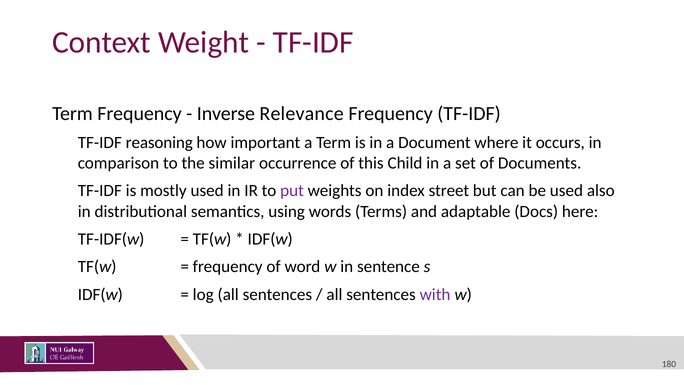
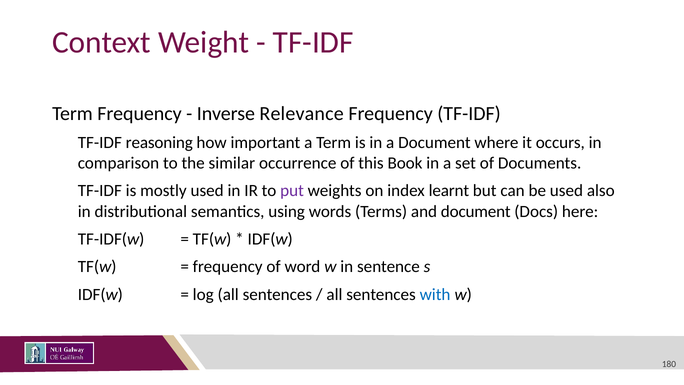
Child: Child -> Book
street: street -> learnt
and adaptable: adaptable -> document
with colour: purple -> blue
